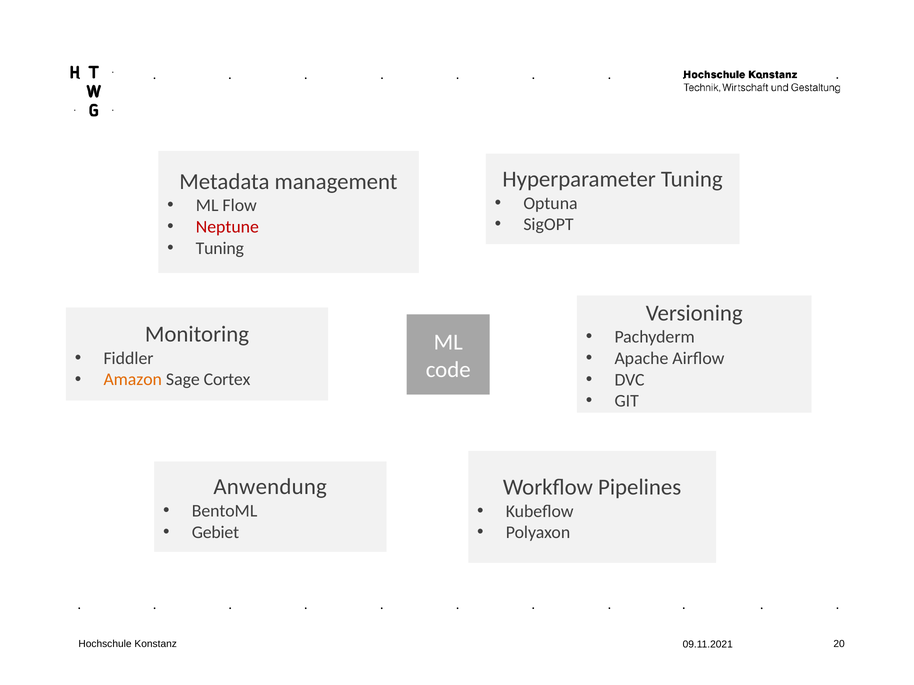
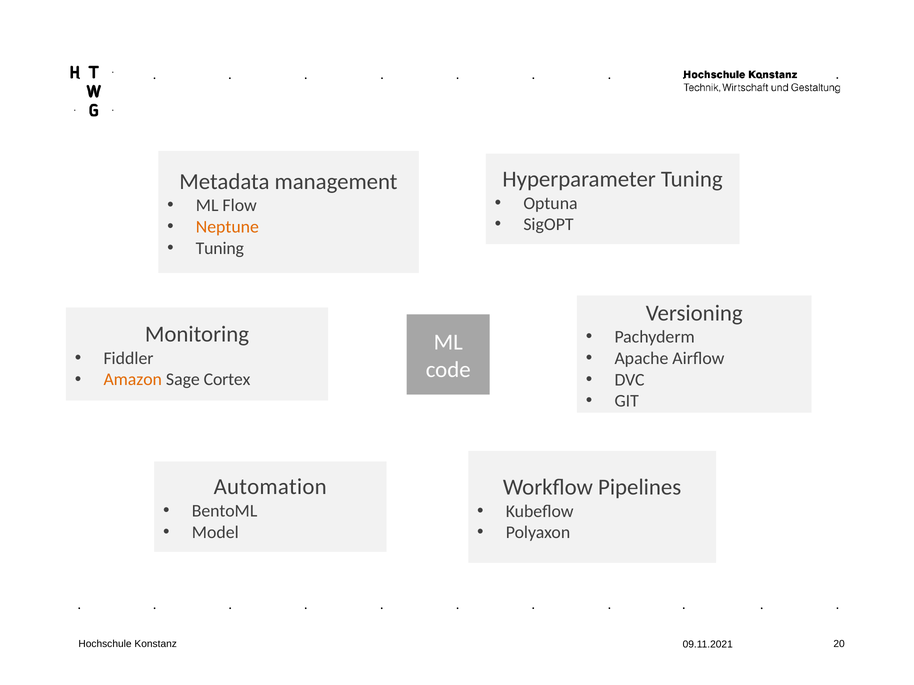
Neptune colour: red -> orange
Anwendung: Anwendung -> Automation
Gebiet: Gebiet -> Model
